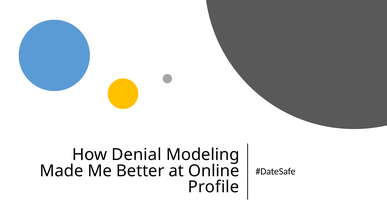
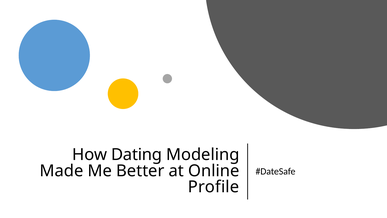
Denial: Denial -> Dating
